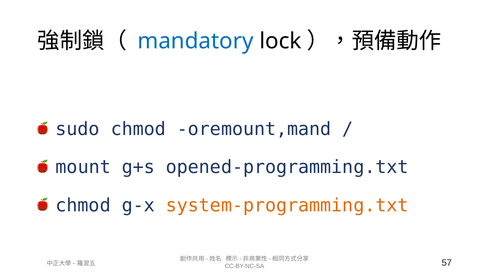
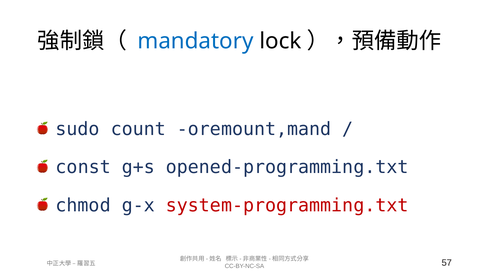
sudo chmod: chmod -> count
mount: mount -> const
system-programming.txt colour: orange -> red
